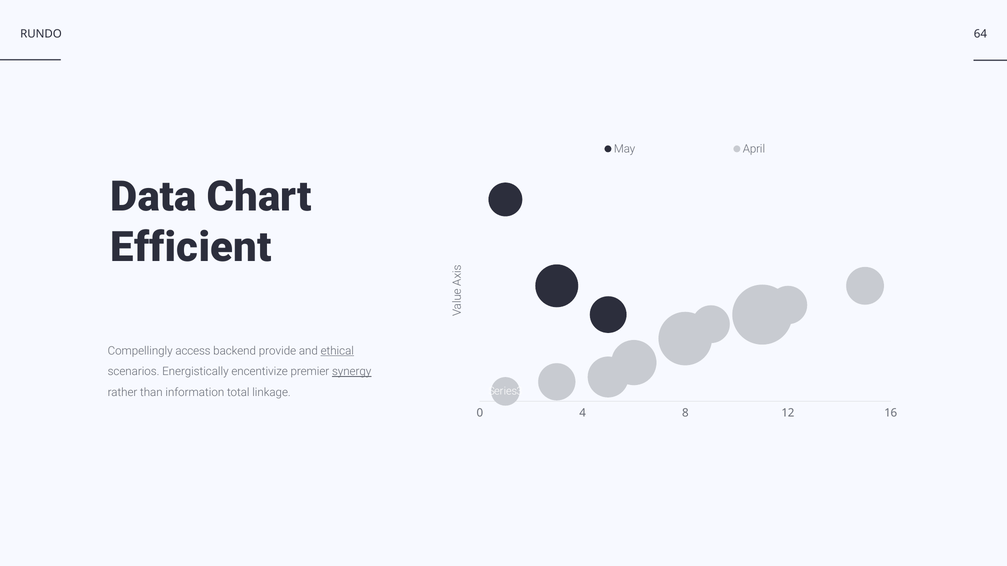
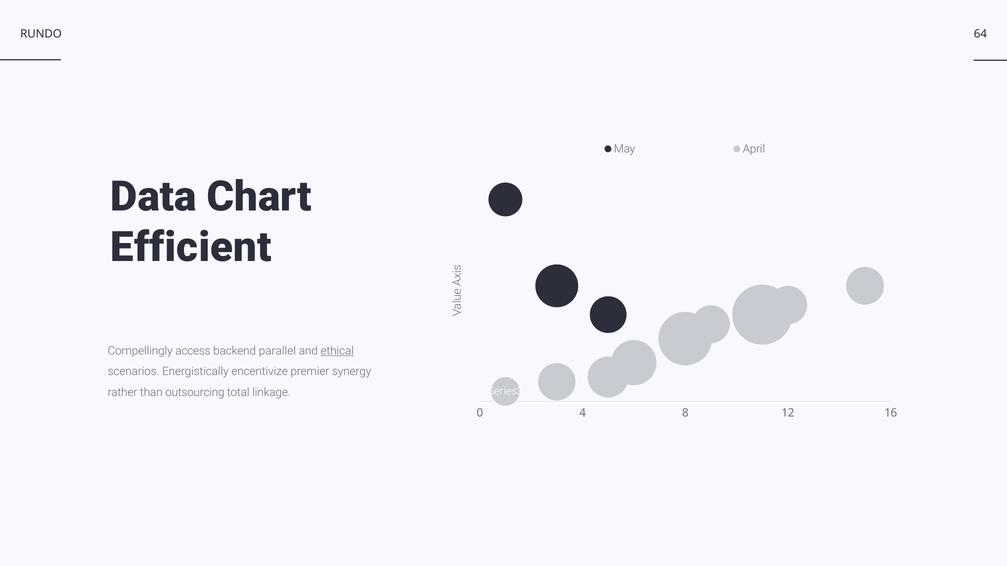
provide: provide -> parallel
synergy underline: present -> none
information: information -> outsourcing
